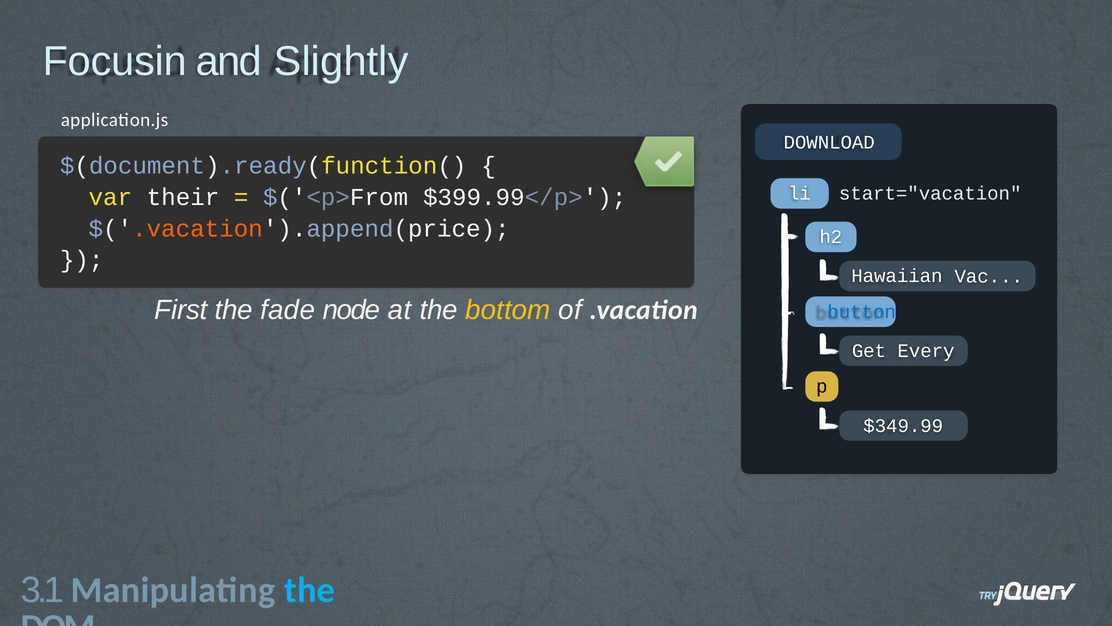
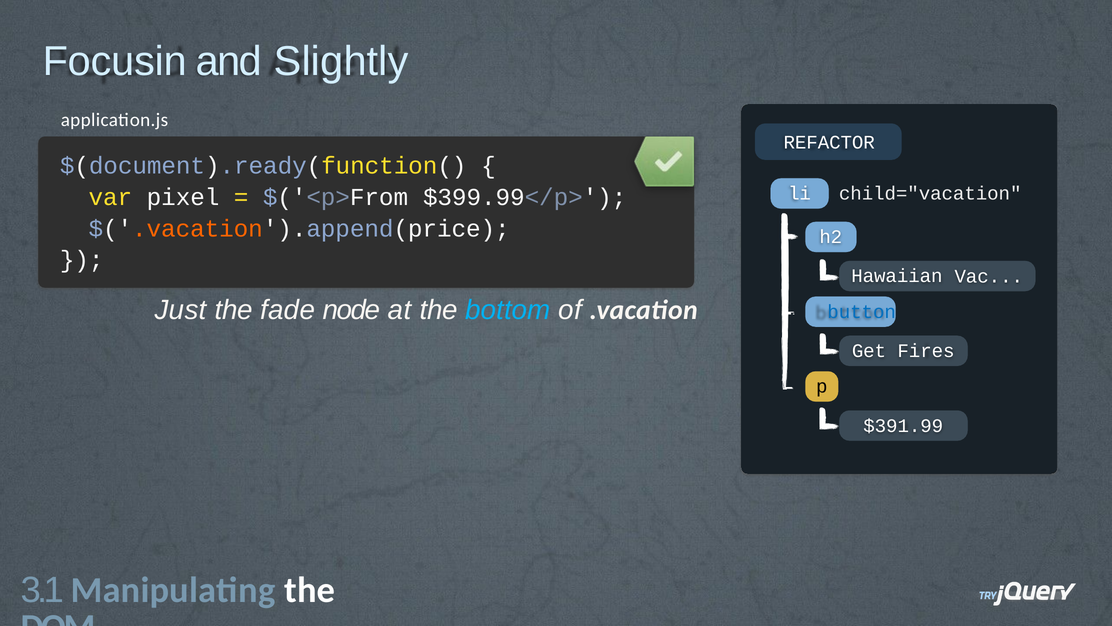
DOWNLOAD: DOWNLOAD -> REFACTOR
start="vacation: start="vacation -> child="vacation
their: their -> pixel
First: First -> Just
bottom colour: yellow -> light blue
Every: Every -> Fires
$349.99: $349.99 -> $391.99
the at (310, 590) colour: light blue -> white
